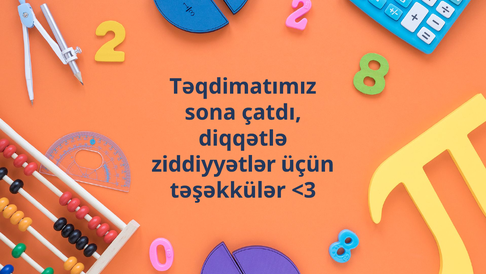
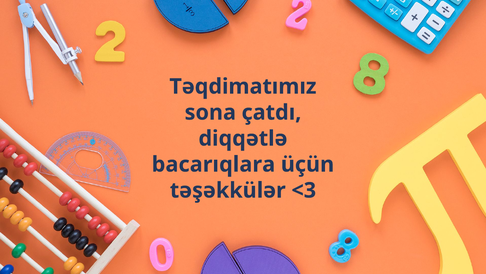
ziddiyyətlər: ziddiyyətlər -> bacarıqlara
